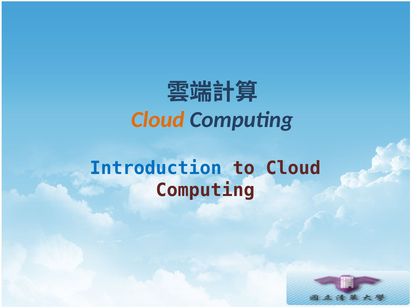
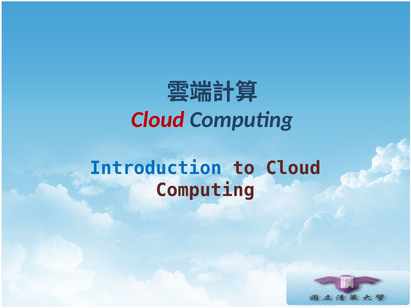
Cloud at (158, 120) colour: orange -> red
